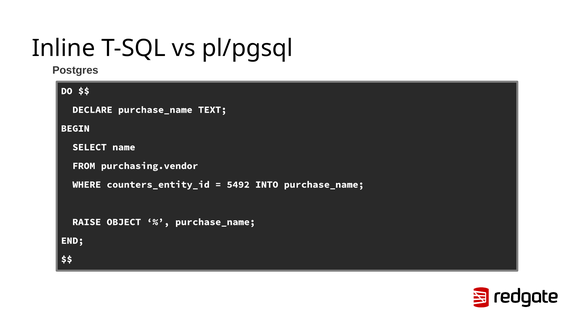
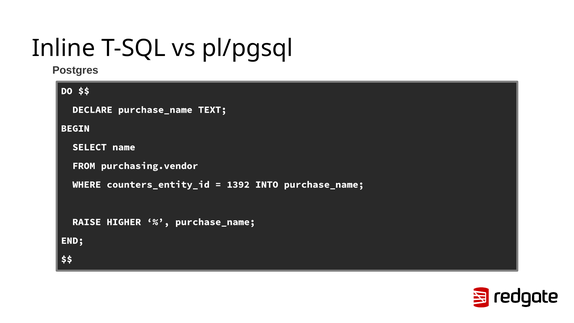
5492: 5492 -> 1392
OBJECT: OBJECT -> HIGHER
